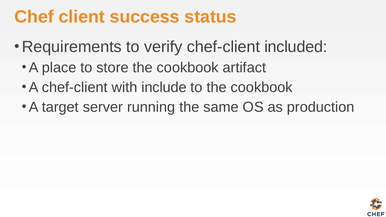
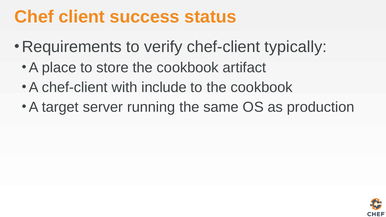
included: included -> typically
